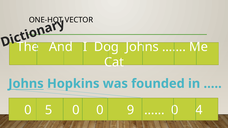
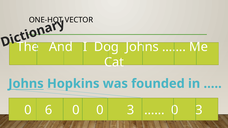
5: 5 -> 6
0 0 9: 9 -> 3
4 at (199, 110): 4 -> 3
